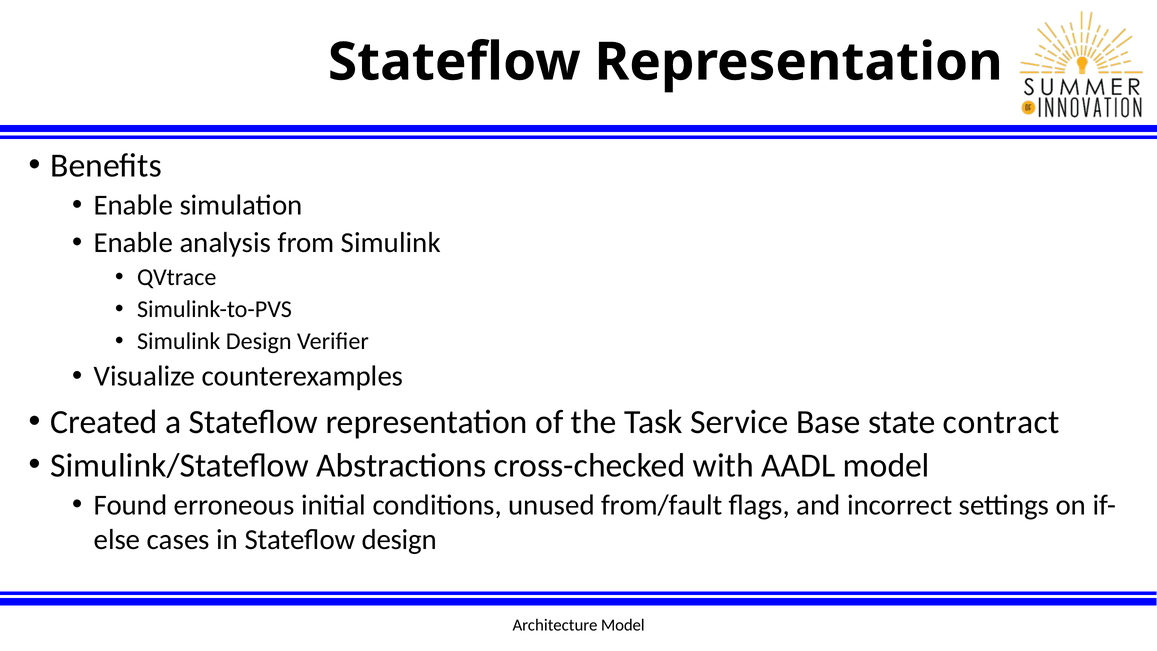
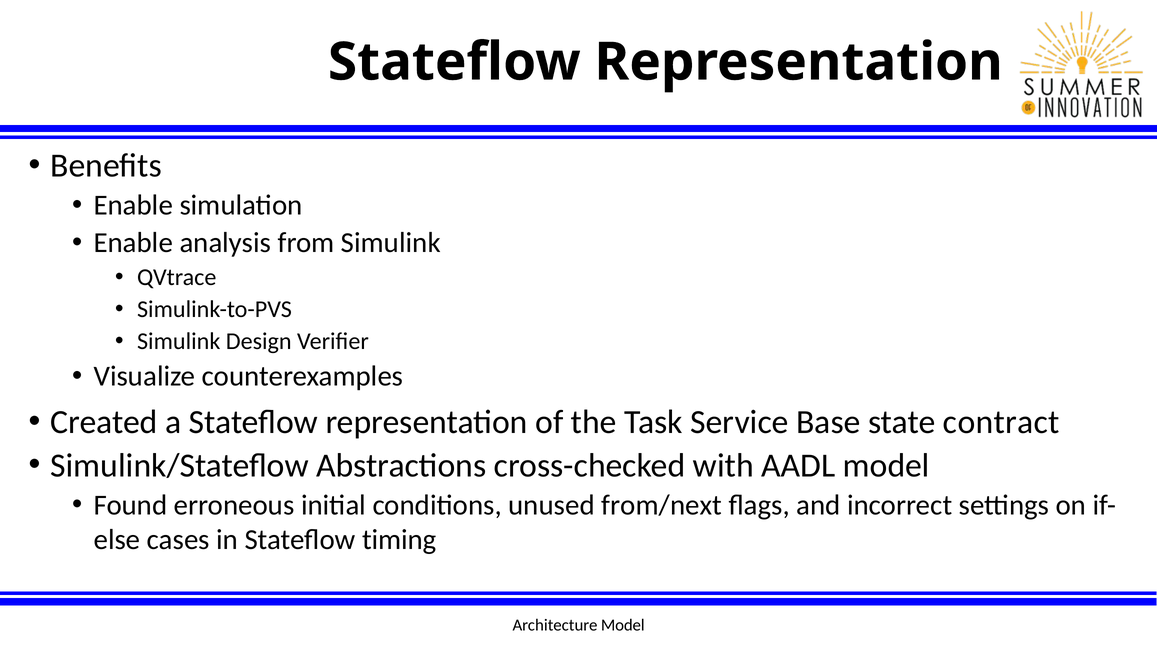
from/fault: from/fault -> from/next
Stateflow design: design -> timing
